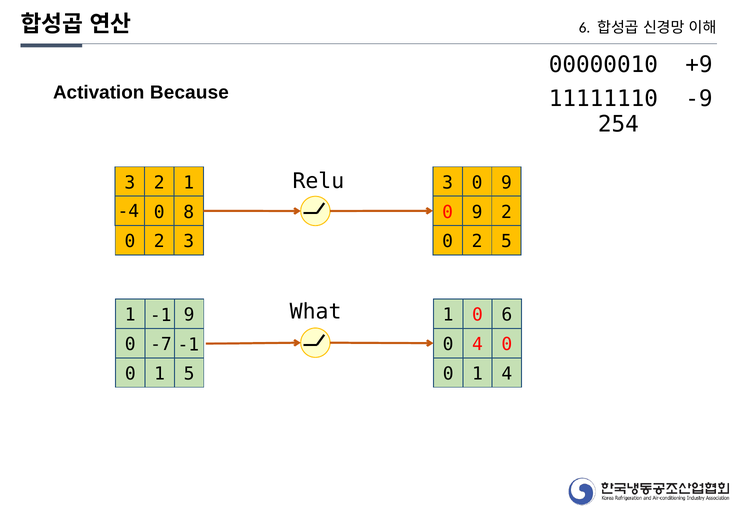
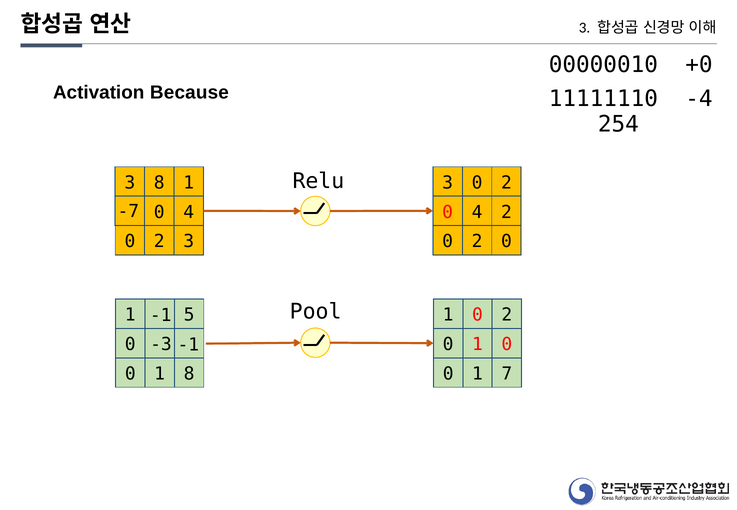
6 at (585, 28): 6 -> 3
+9: +9 -> +0
-9: -9 -> -4
3 2: 2 -> 8
3 0 9: 9 -> 2
-4: -4 -> -7
8 at (189, 212): 8 -> 4
9 at (477, 212): 9 -> 4
5 at (506, 242): 5 -> 0
What: What -> Pool
1 9: 9 -> 5
1 0 6: 6 -> 2
4 at (477, 345): 4 -> 1
-7: -7 -> -3
1 5: 5 -> 8
1 4: 4 -> 7
